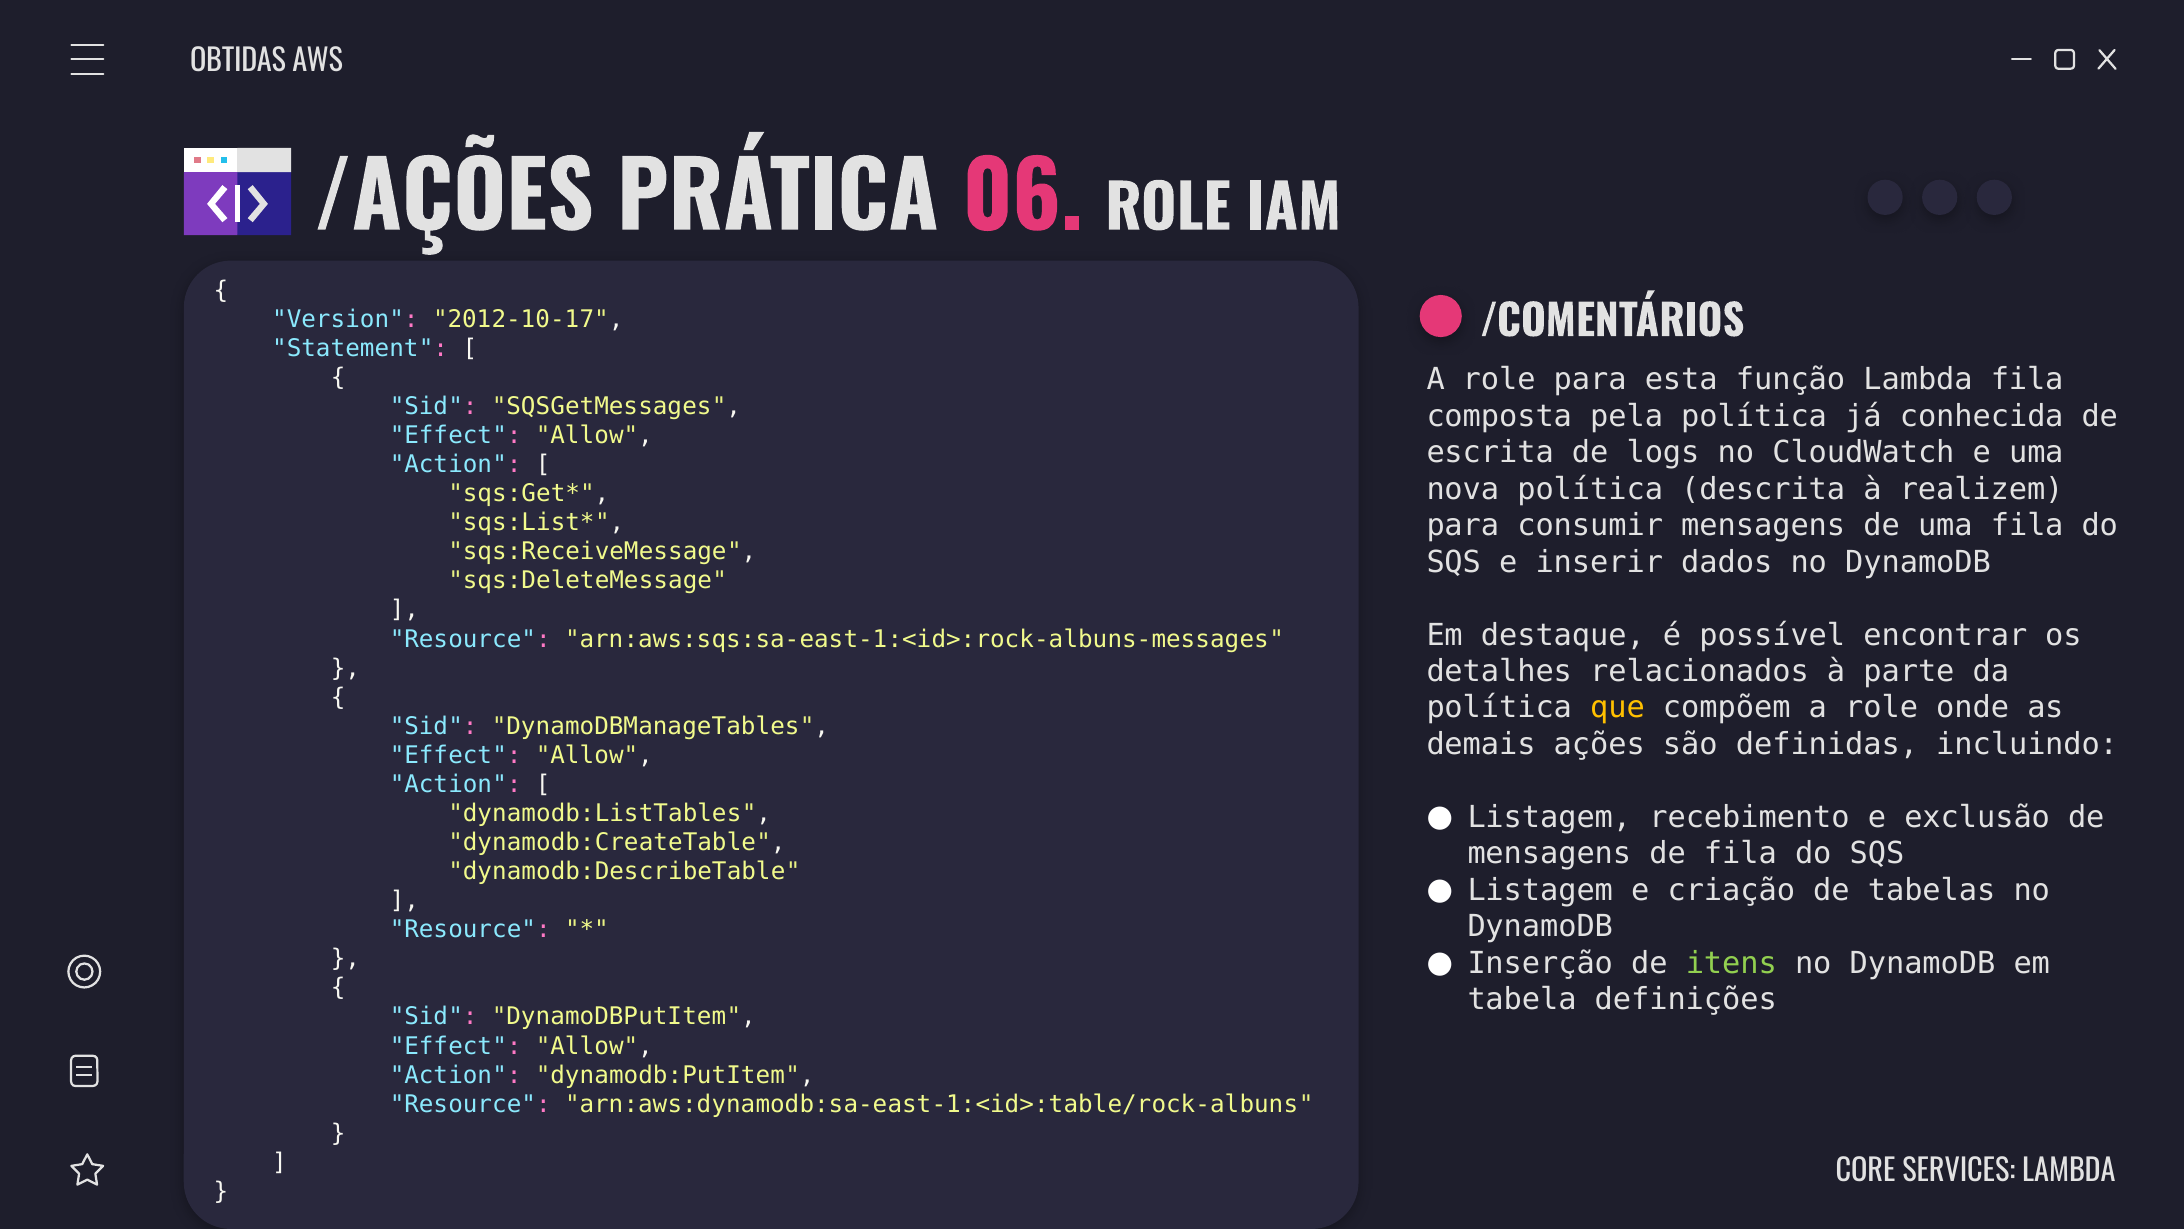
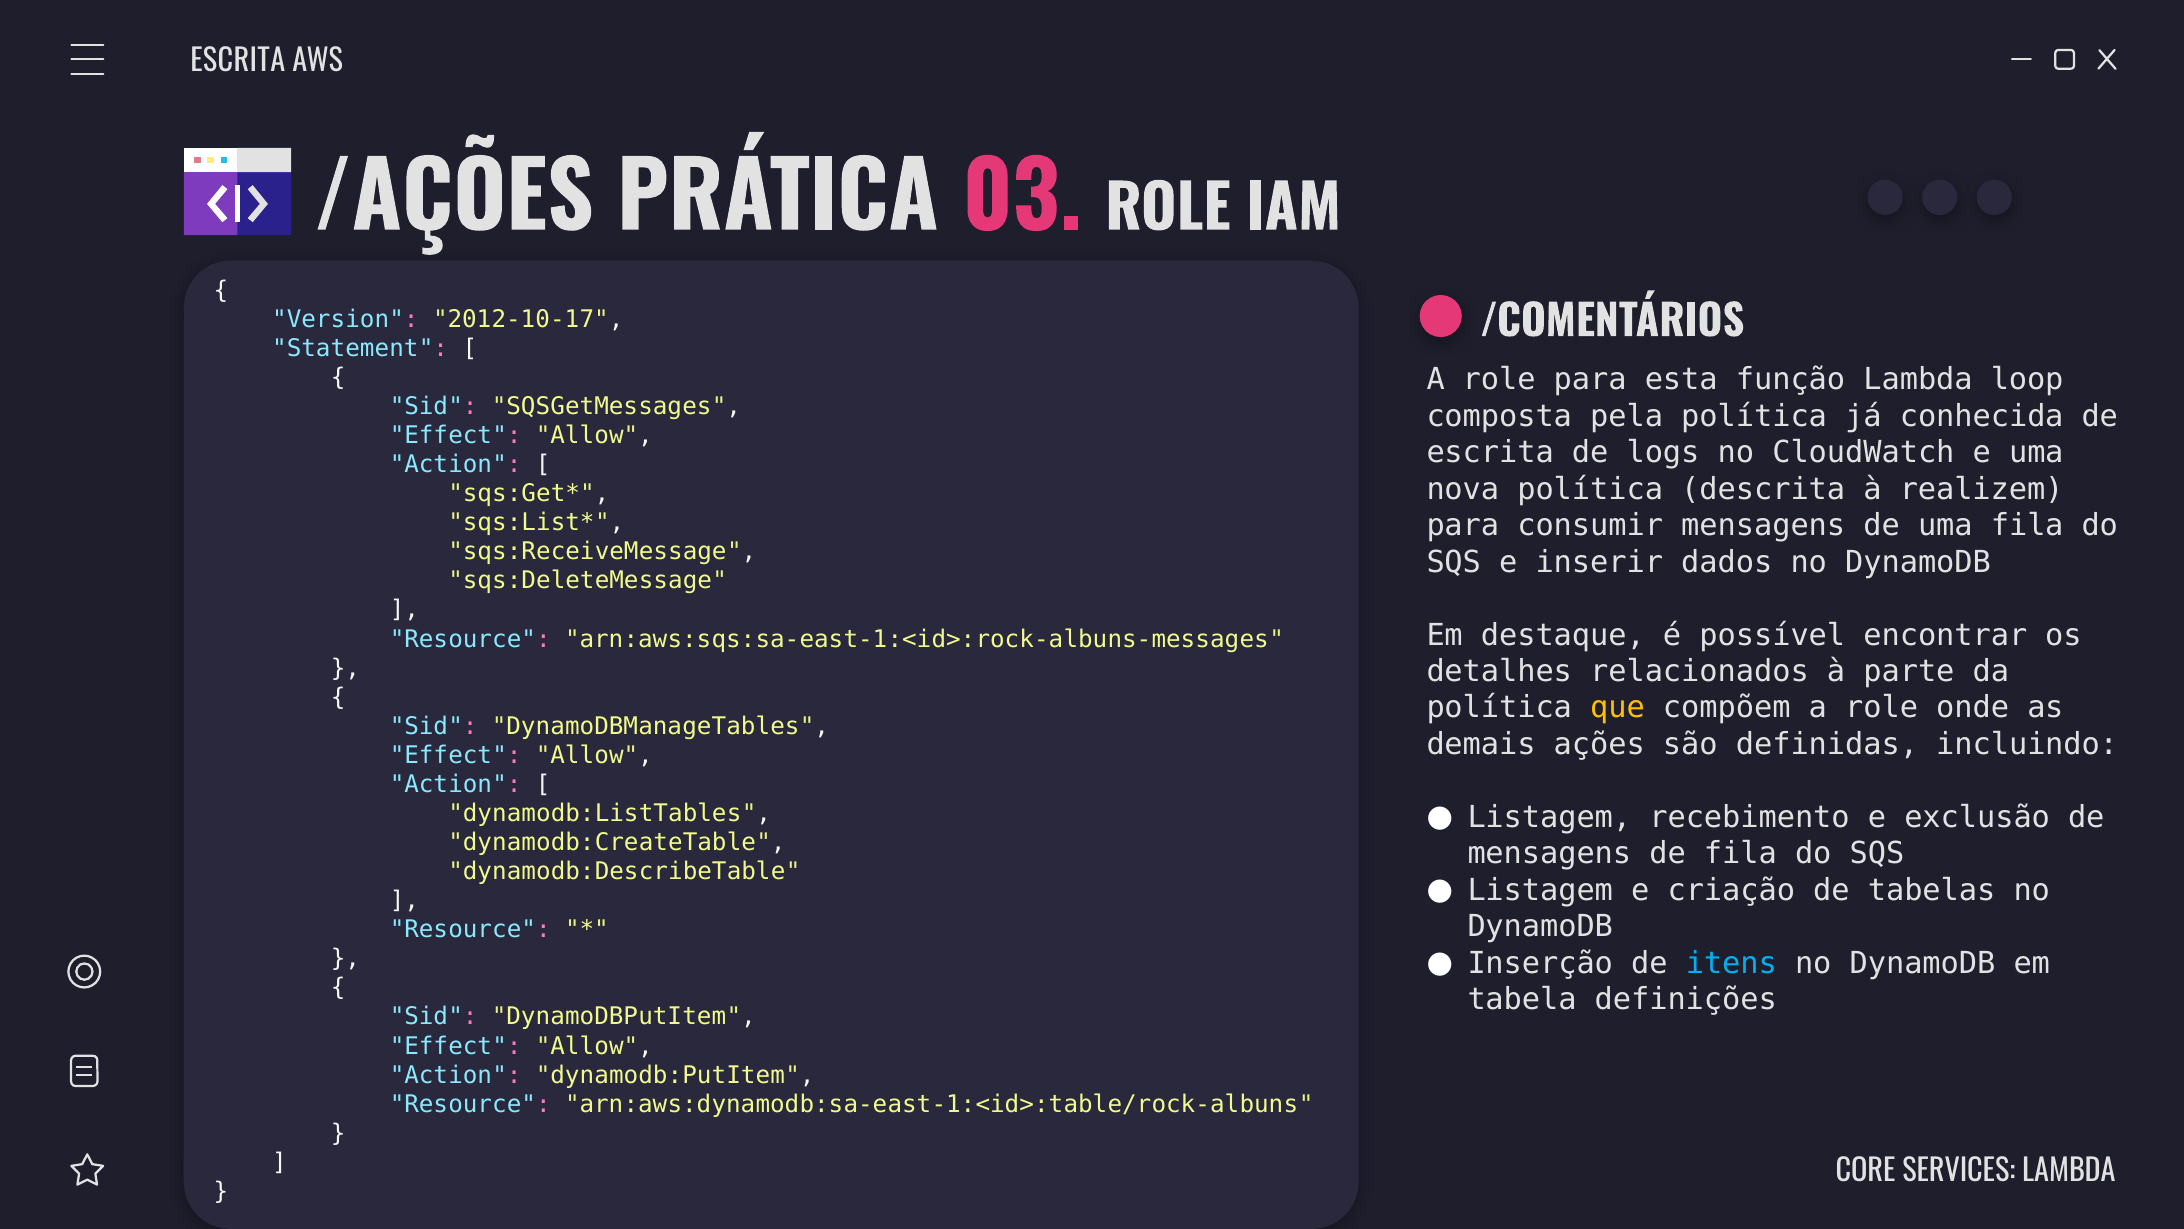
OBTIDAS at (238, 61): OBTIDAS -> ESCRITA
06: 06 -> 03
Lambda fila: fila -> loop
itens colour: light green -> light blue
